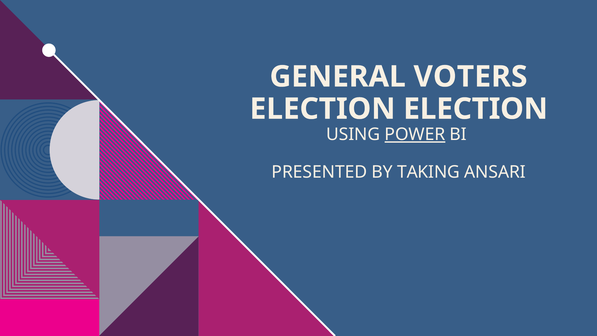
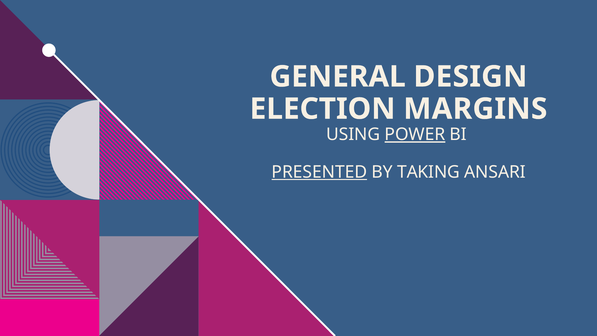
VOTERS: VOTERS -> DESIGN
ELECTION ELECTION: ELECTION -> MARGINS
PRESENTED underline: none -> present
